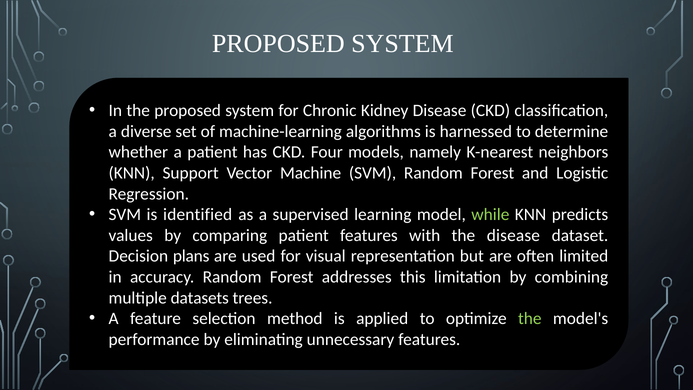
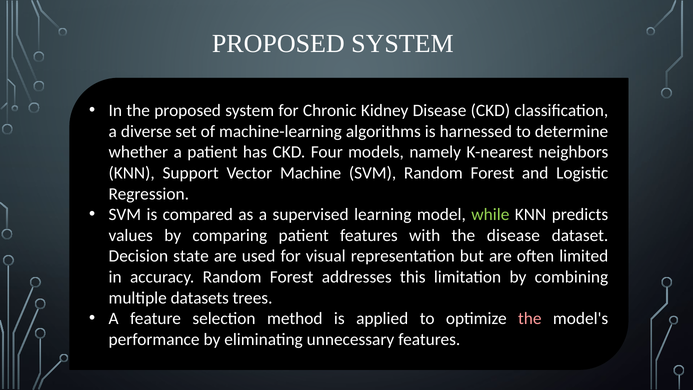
identified: identified -> compared
plans: plans -> state
the at (530, 318) colour: light green -> pink
